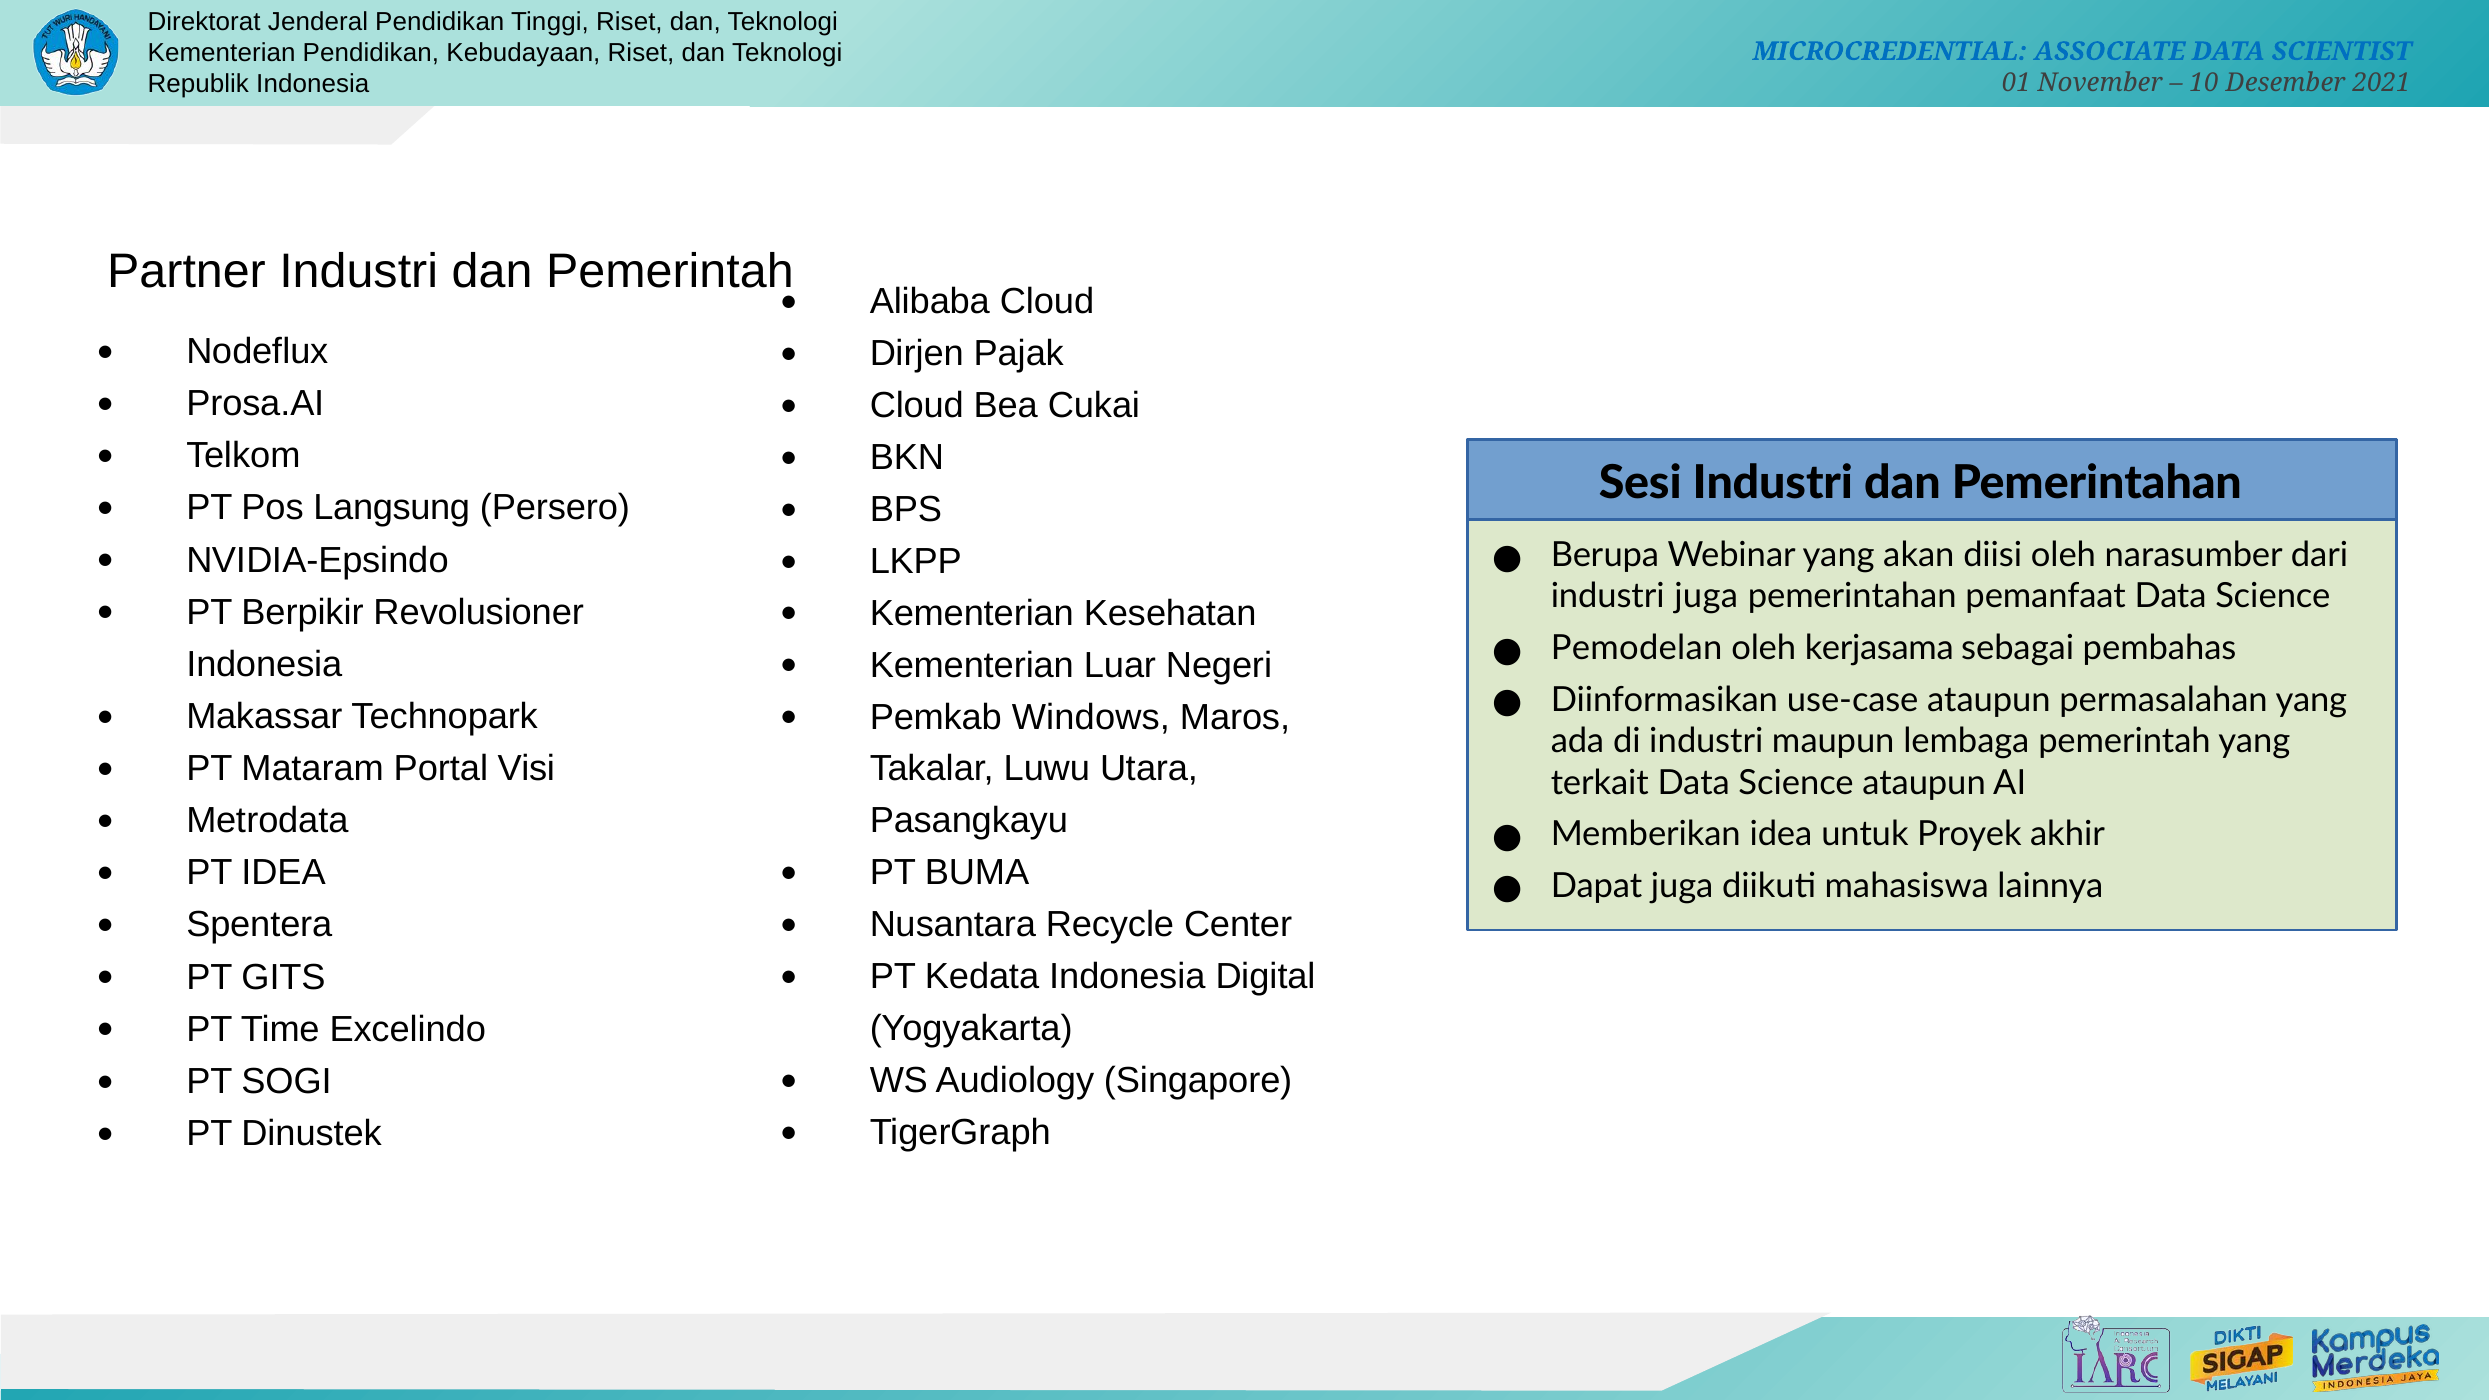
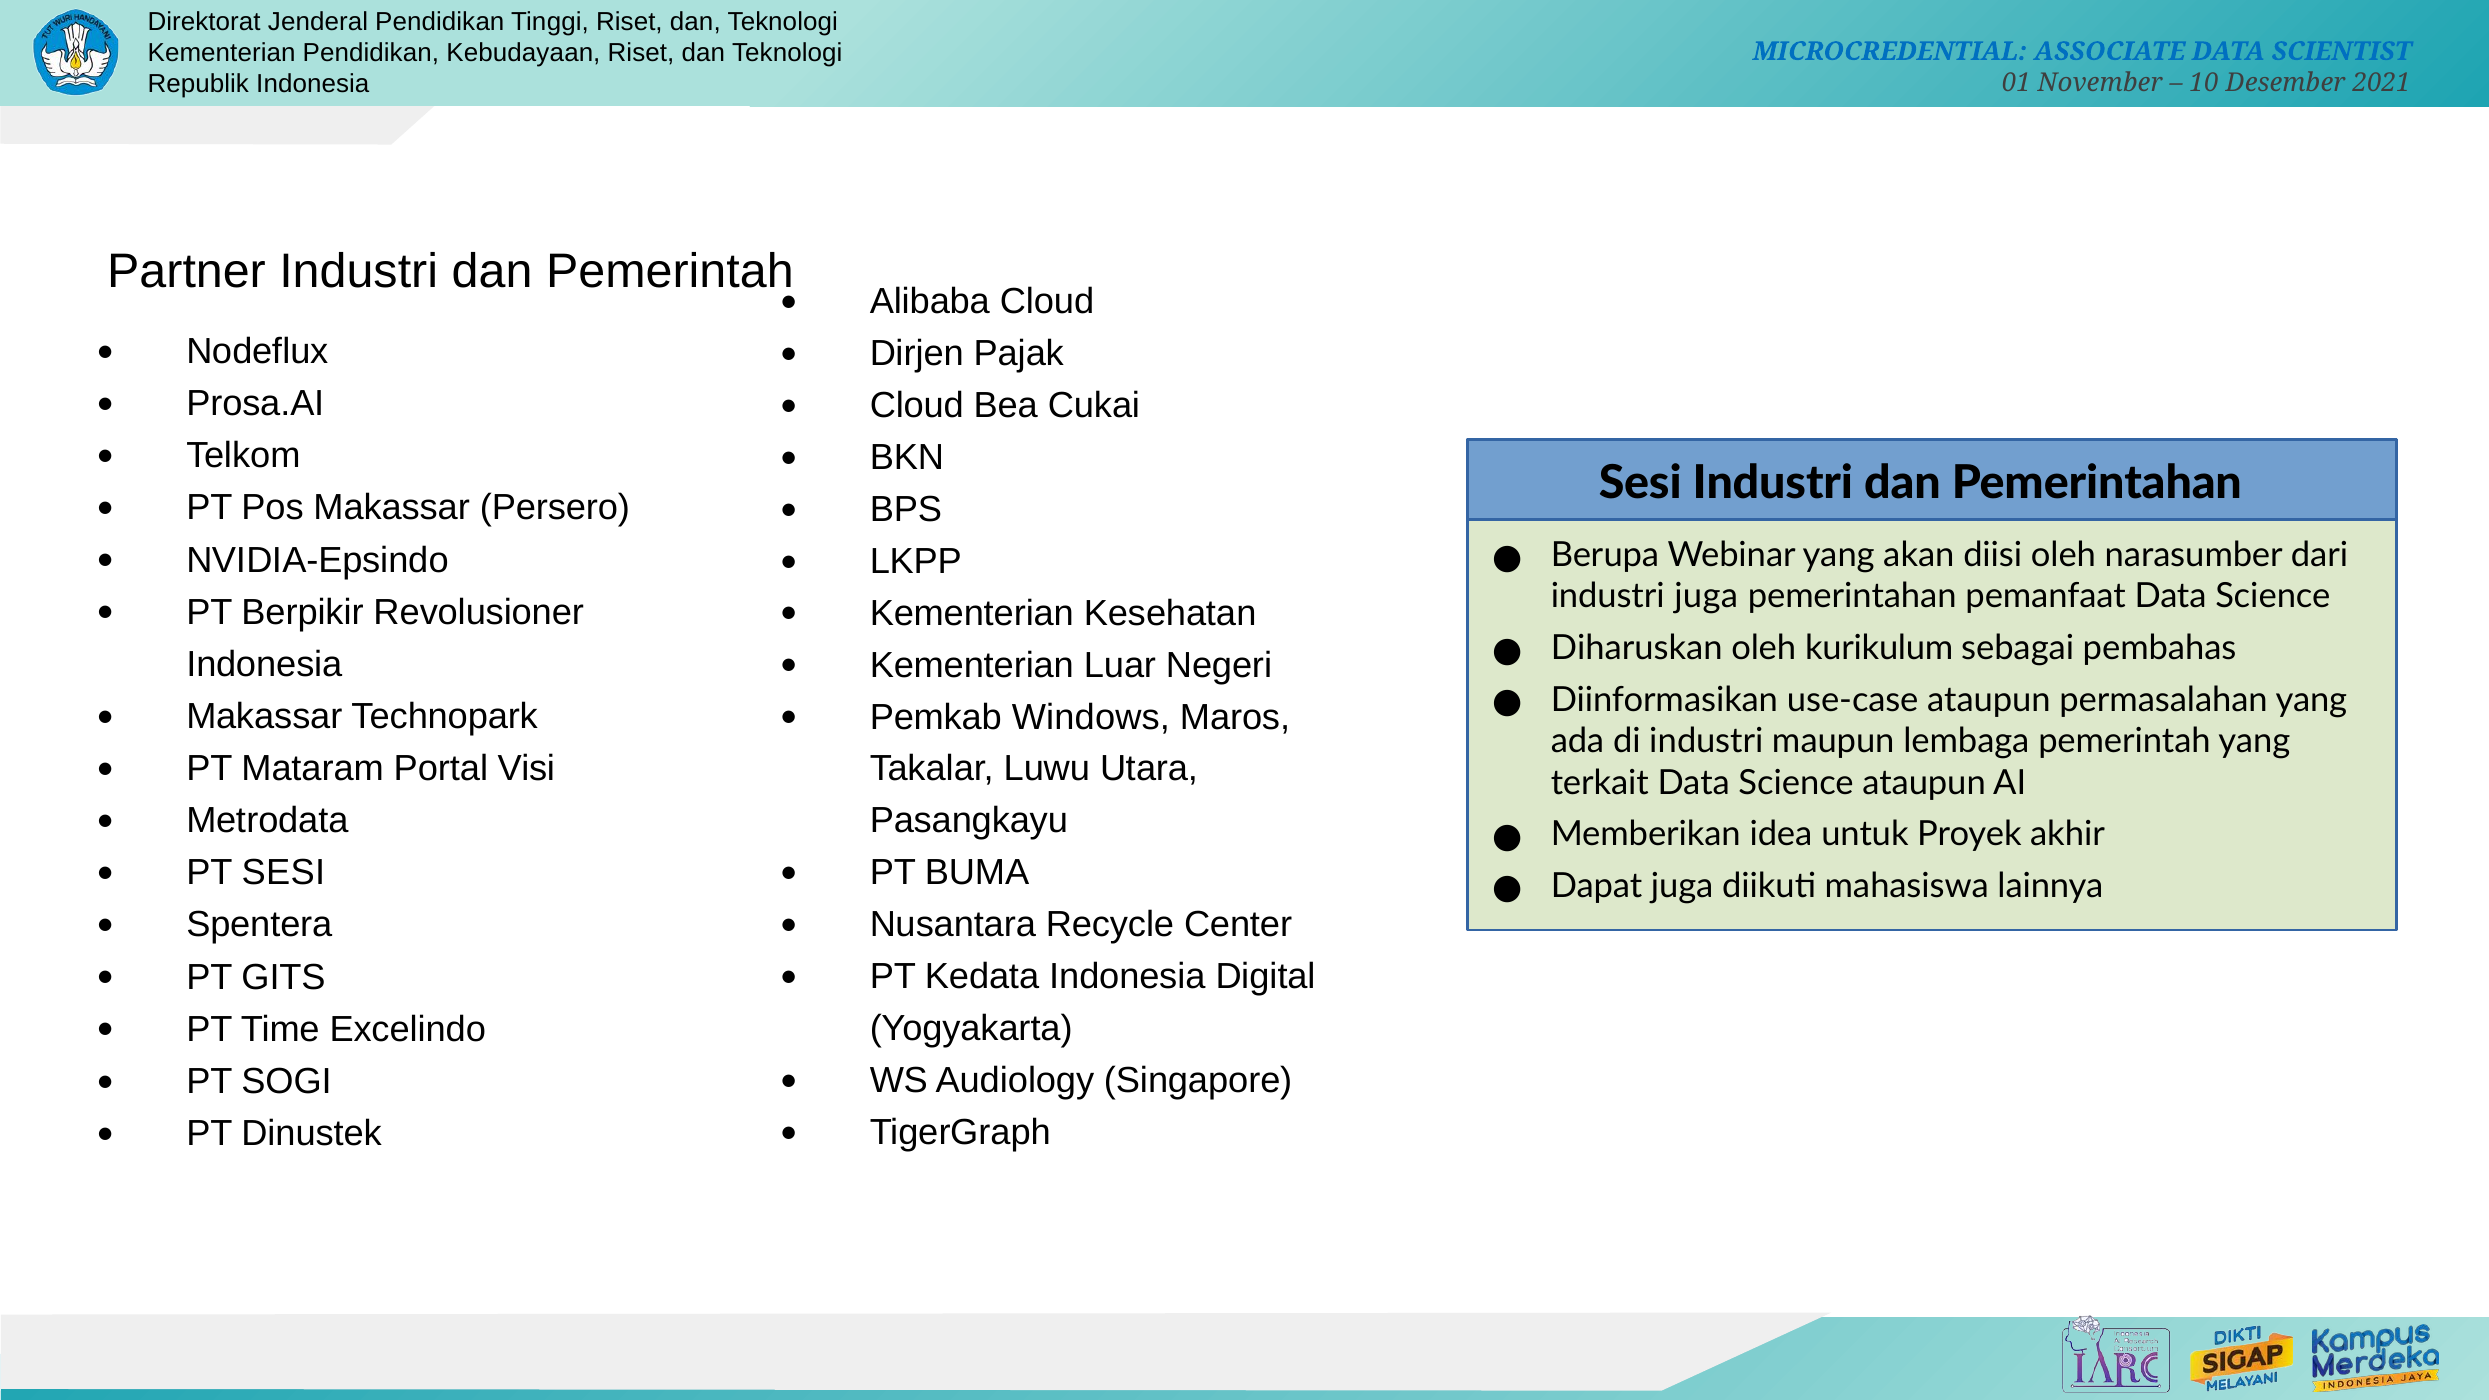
Pos Langsung: Langsung -> Makassar
Pemodelan: Pemodelan -> Diharuskan
kerjasama: kerjasama -> kurikulum
PT IDEA: IDEA -> SESI
